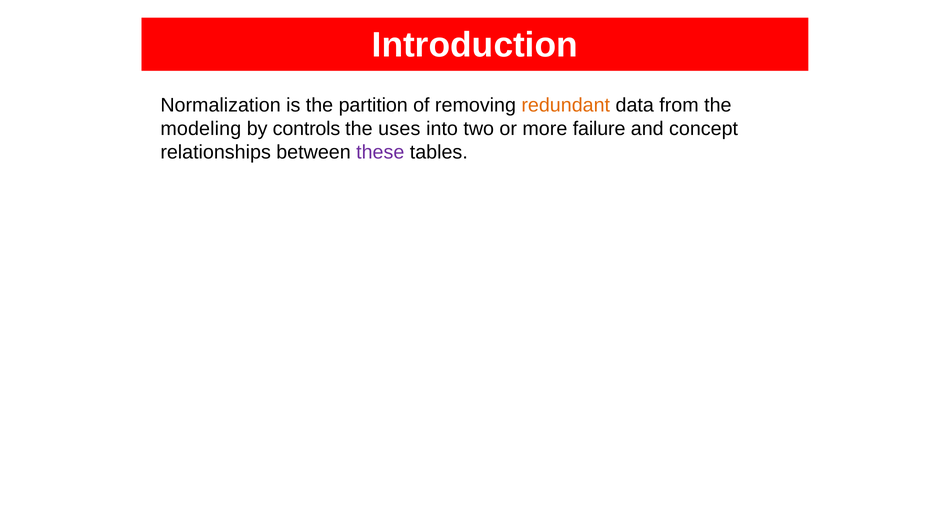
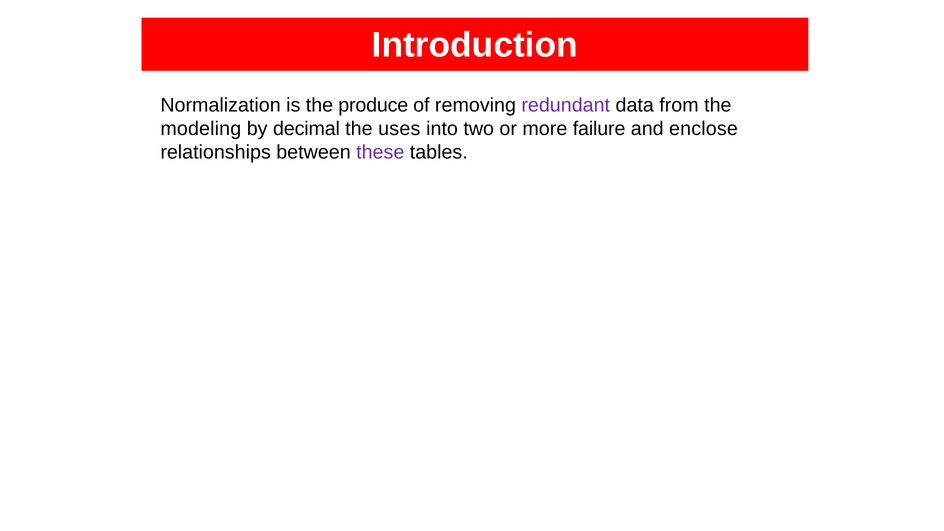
partition: partition -> produce
redundant colour: orange -> purple
controls: controls -> decimal
concept: concept -> enclose
